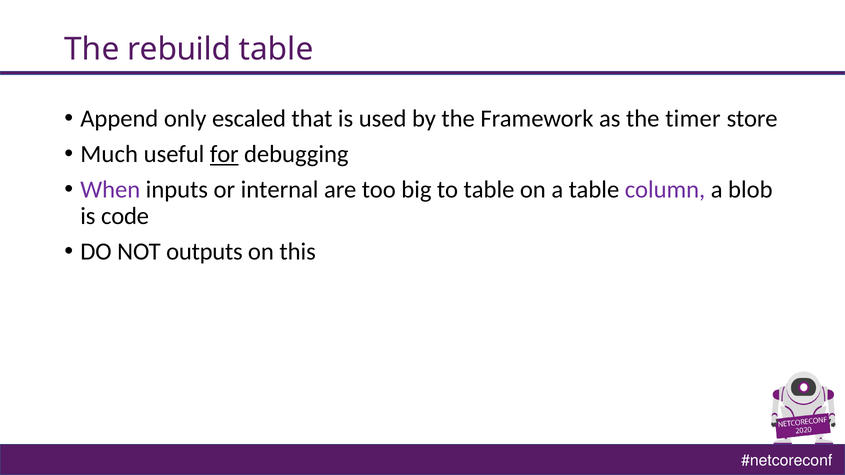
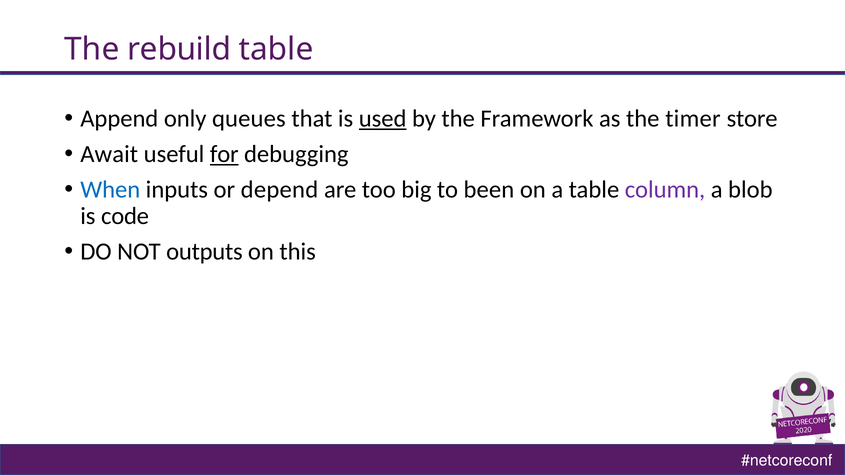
escaled: escaled -> queues
used underline: none -> present
Much: Much -> Await
When colour: purple -> blue
internal: internal -> depend
to table: table -> been
